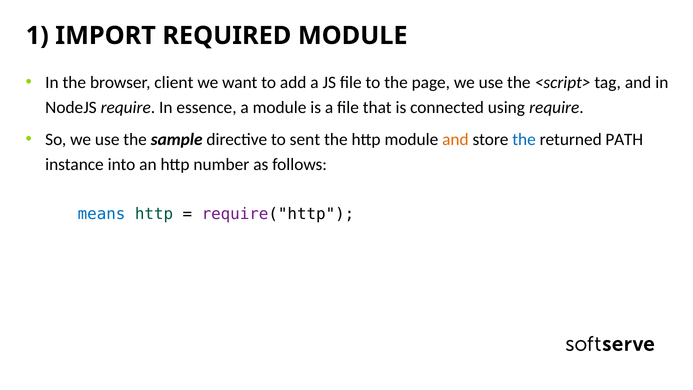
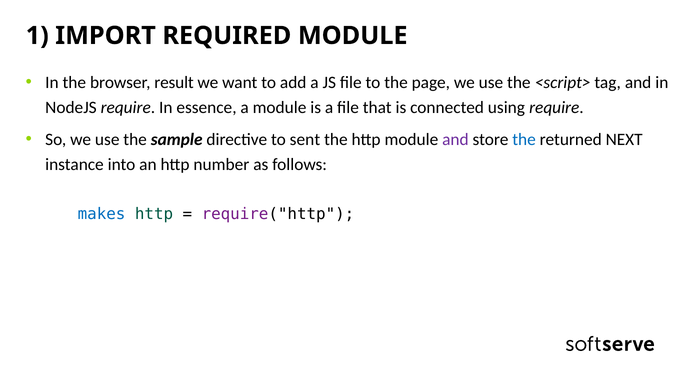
client: client -> result
and at (455, 140) colour: orange -> purple
PATH: PATH -> NEXT
means: means -> makes
